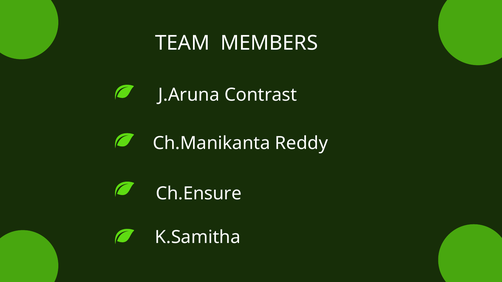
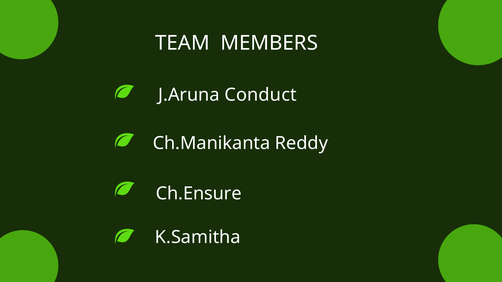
Contrast: Contrast -> Conduct
